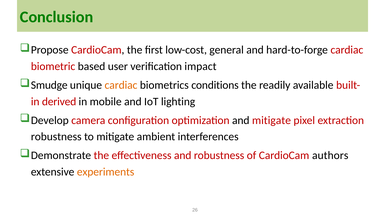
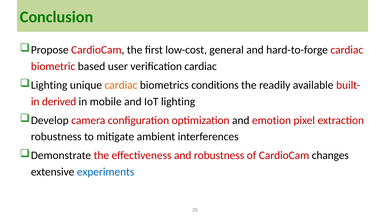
verification impact: impact -> cardiac
Smudge at (49, 85): Smudge -> Lighting
and mitigate: mitigate -> emotion
authors: authors -> changes
experiments colour: orange -> blue
